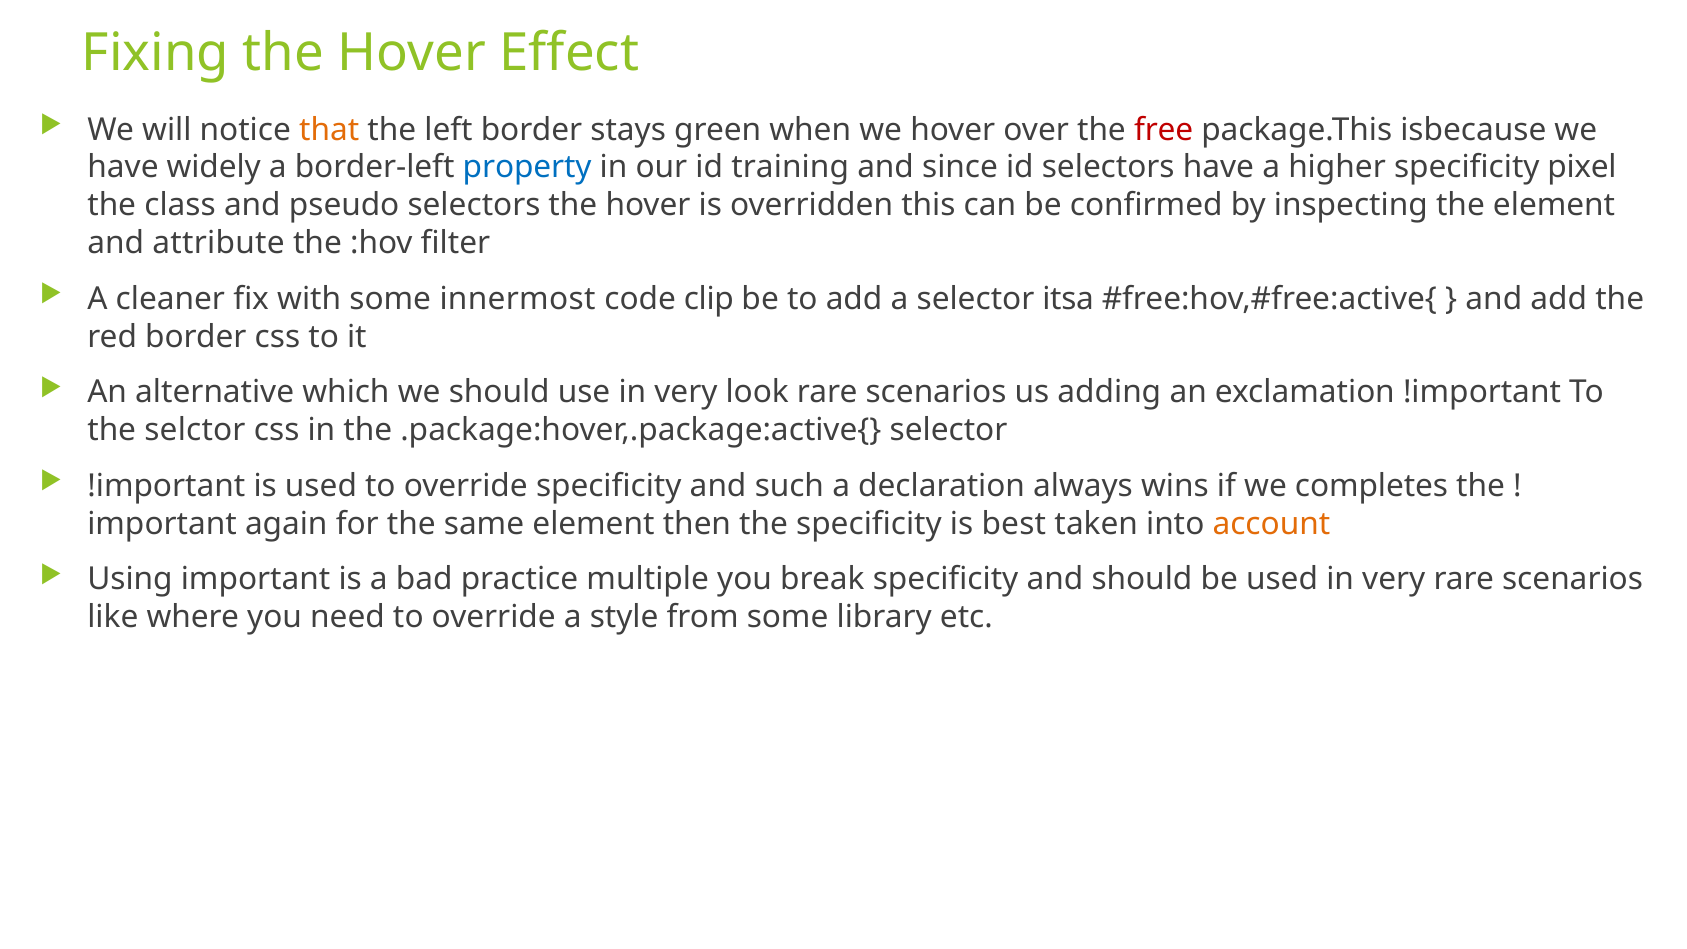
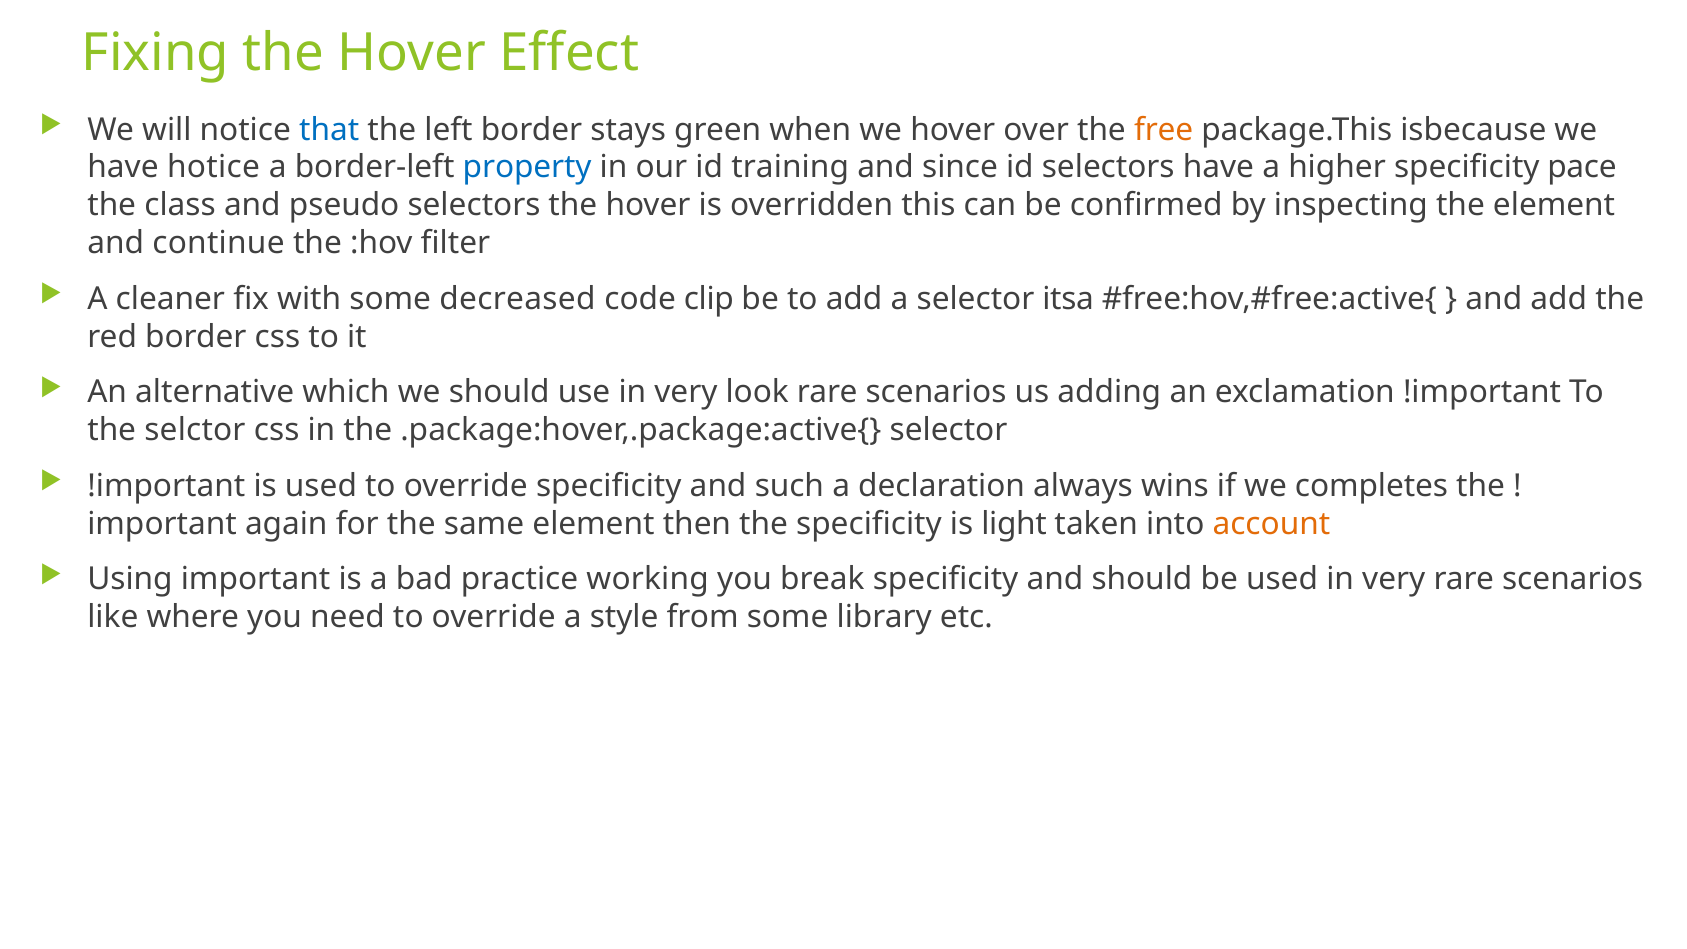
that colour: orange -> blue
free colour: red -> orange
widely: widely -> hotice
pixel: pixel -> pace
attribute: attribute -> continue
innermost: innermost -> decreased
best: best -> light
multiple: multiple -> working
